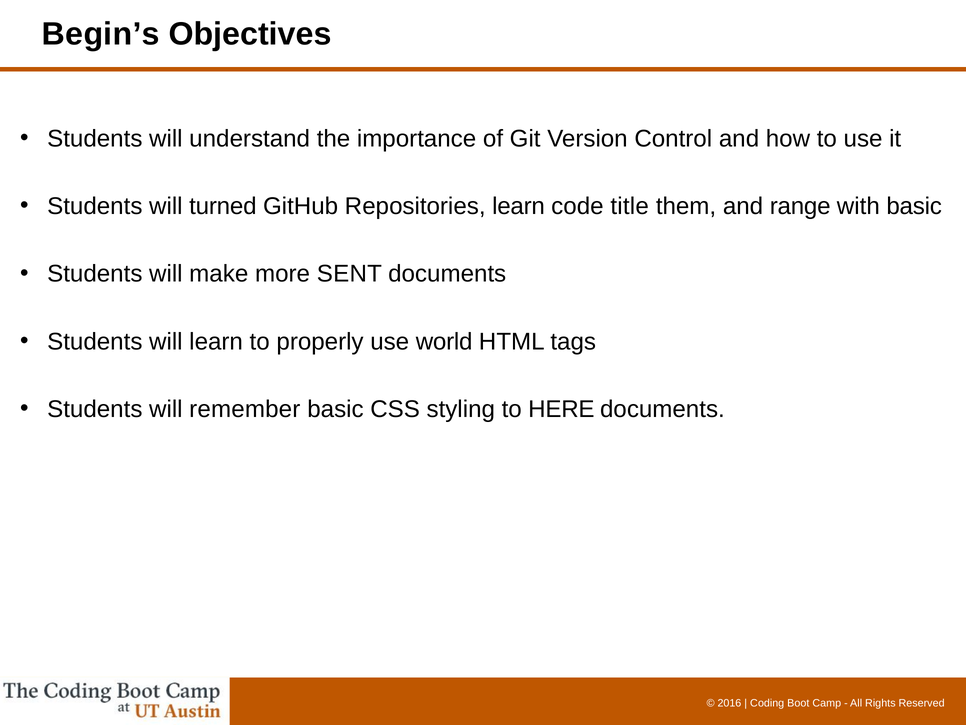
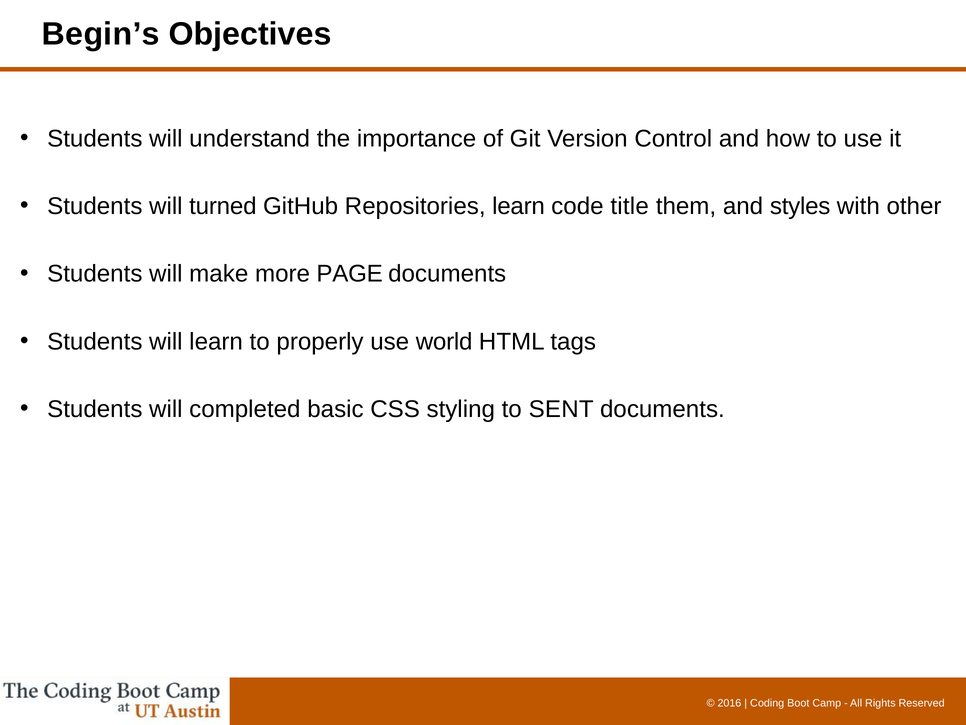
range: range -> styles
with basic: basic -> other
SENT: SENT -> PAGE
remember: remember -> completed
HERE: HERE -> SENT
